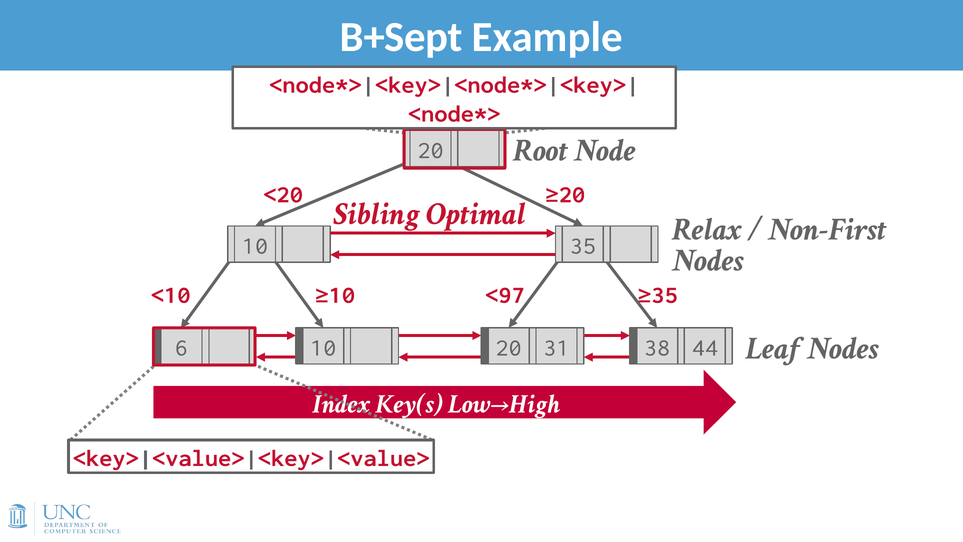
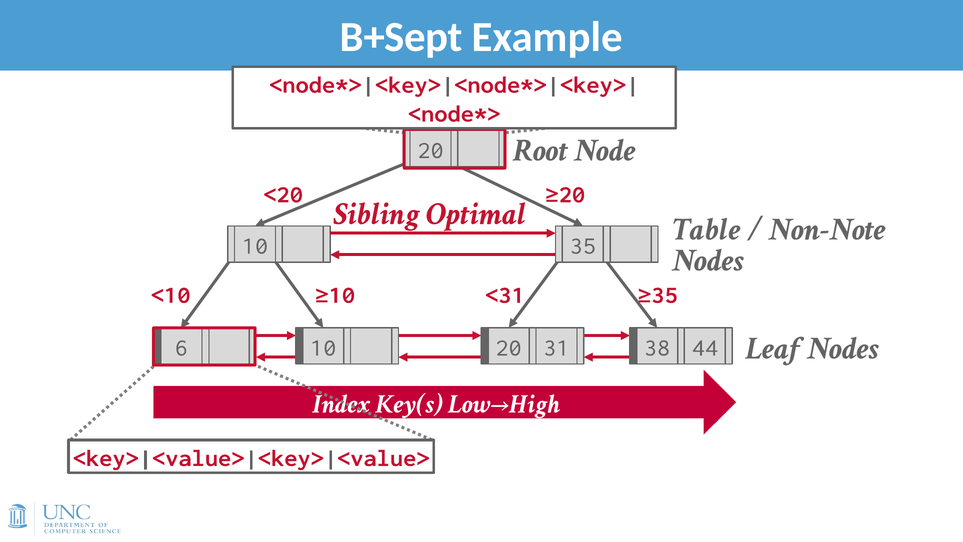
Relax: Relax -> Table
Non-First: Non-First -> Non-Note
<97: <97 -> <31
